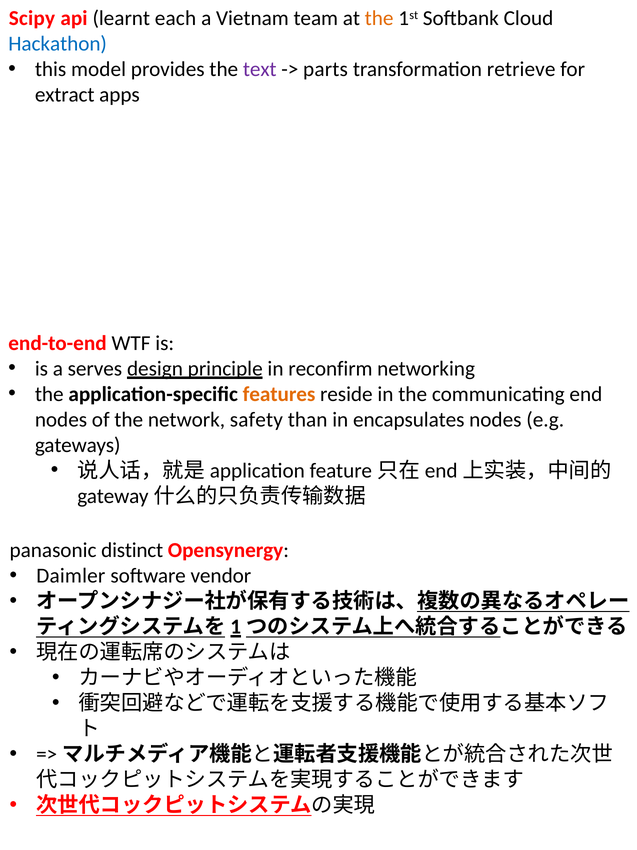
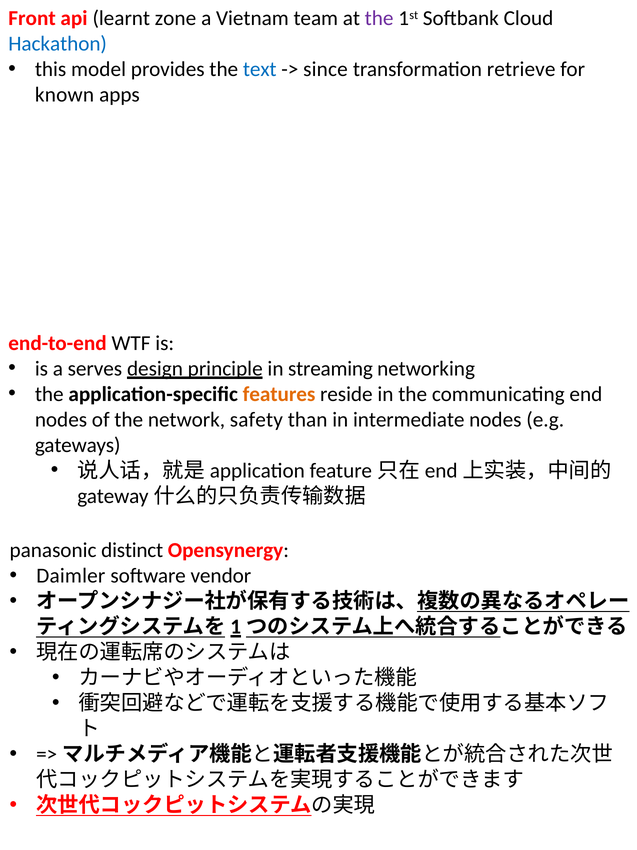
Scipy: Scipy -> Front
each: each -> zone
the at (379, 18) colour: orange -> purple
text colour: purple -> blue
parts: parts -> since
extract: extract -> known
reconfirm: reconfirm -> streaming
encapsulates: encapsulates -> intermediate
